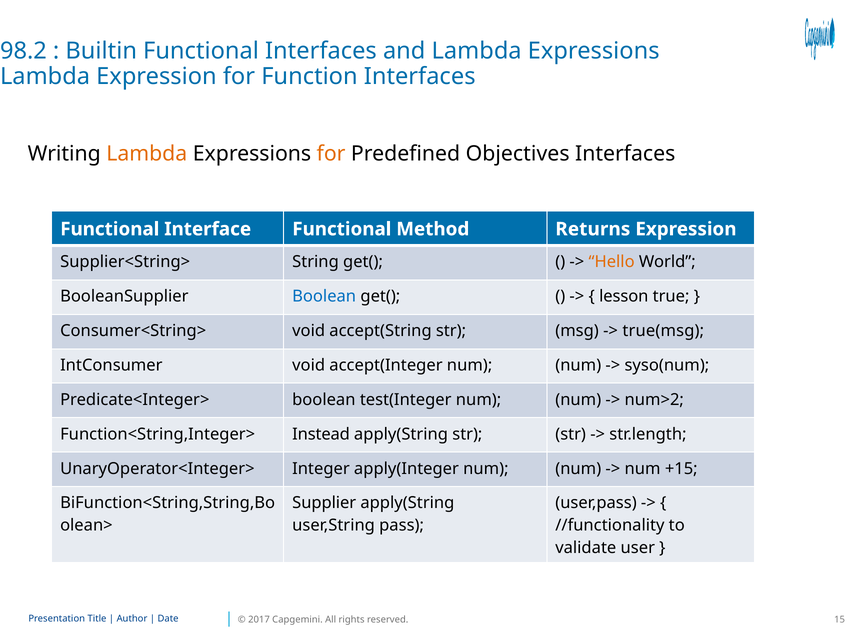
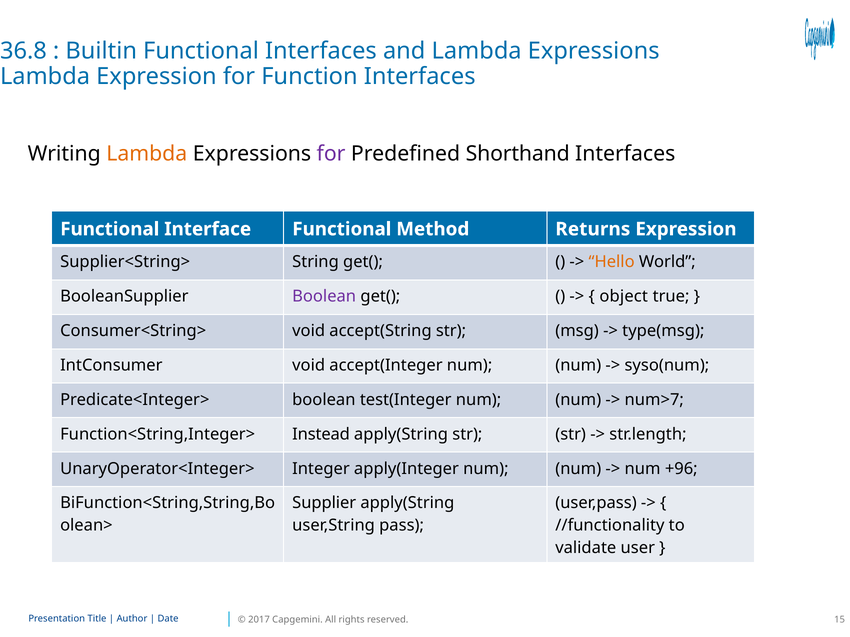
98.2: 98.2 -> 36.8
for at (331, 154) colour: orange -> purple
Objectives: Objectives -> Shorthand
Boolean at (324, 297) colour: blue -> purple
lesson: lesson -> object
true(msg: true(msg -> type(msg
num>2: num>2 -> num>7
+15: +15 -> +96
